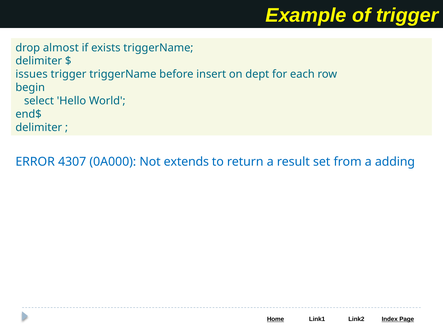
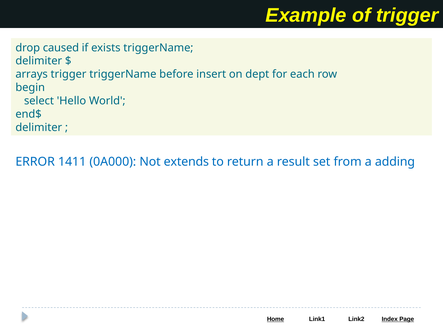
almost: almost -> caused
issues: issues -> arrays
4307: 4307 -> 1411
